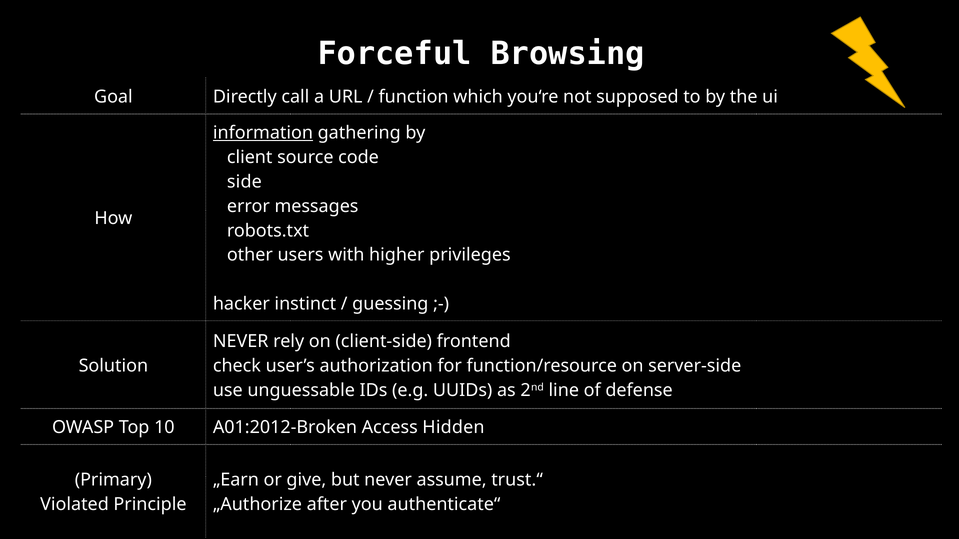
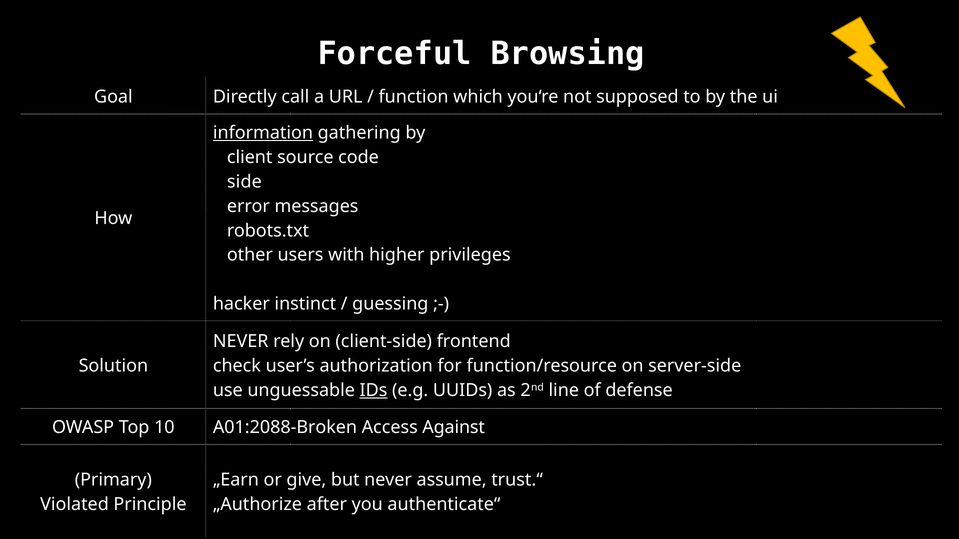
IDs underline: none -> present
A01:2012-Broken: A01:2012-Broken -> A01:2088-Broken
Hidden: Hidden -> Against
